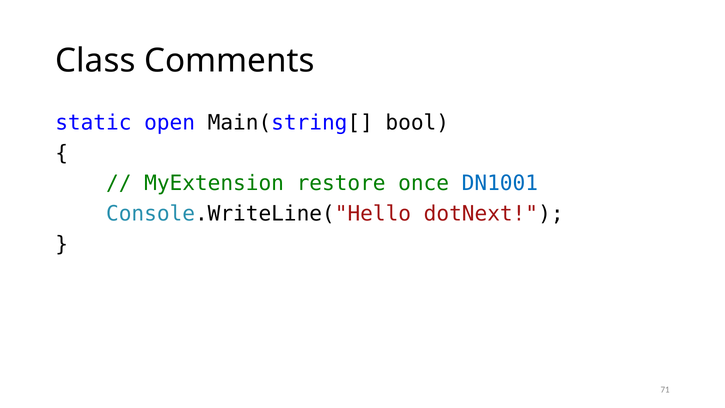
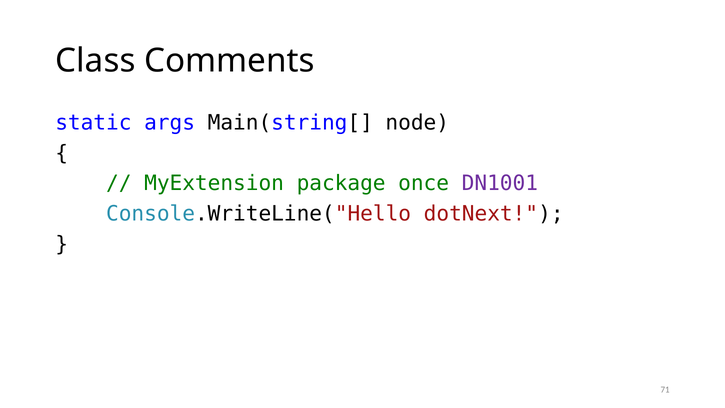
open: open -> args
bool: bool -> node
restore: restore -> package
DN1001 colour: blue -> purple
